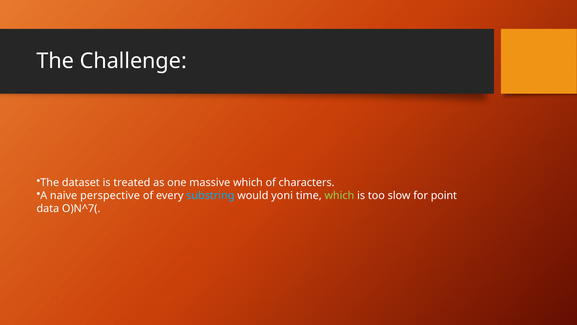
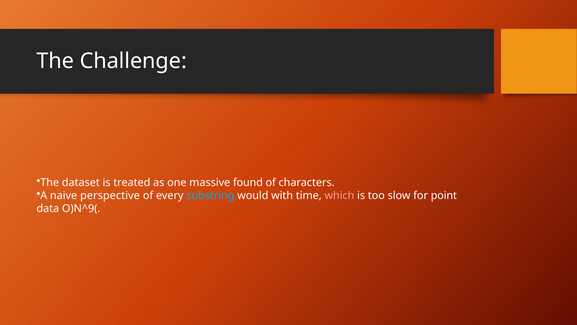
massive which: which -> found
yoni: yoni -> with
which at (339, 195) colour: light green -> pink
O)N^7(: O)N^7( -> O)N^9(
